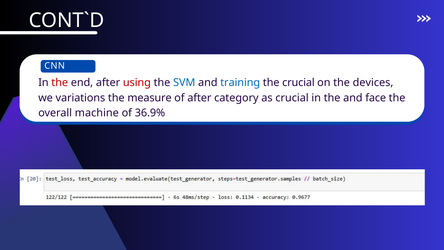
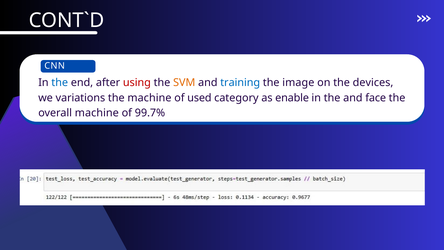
the at (60, 83) colour: red -> blue
SVM colour: blue -> orange
the crucial: crucial -> image
the measure: measure -> machine
of after: after -> used
as crucial: crucial -> enable
36.9%: 36.9% -> 99.7%
